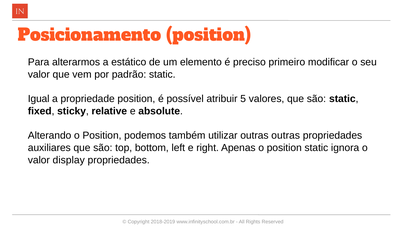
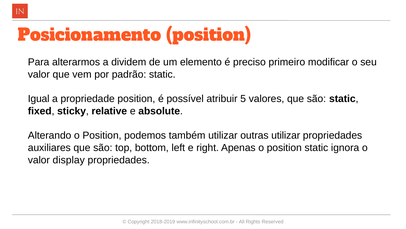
estático: estático -> dividem
outras outras: outras -> utilizar
